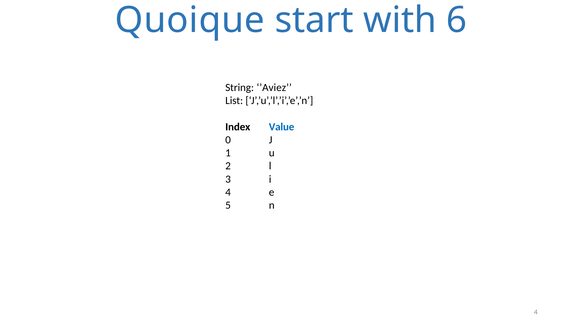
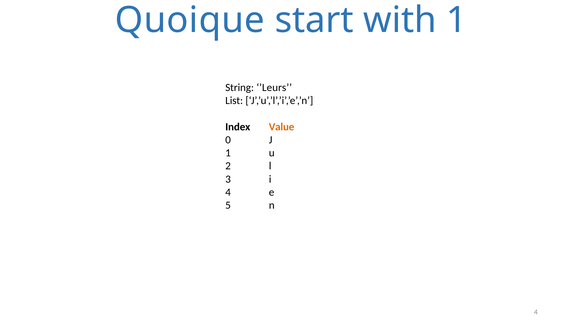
with 6: 6 -> 1
’Aviez: ’Aviez -> ’Leurs
Value colour: blue -> orange
